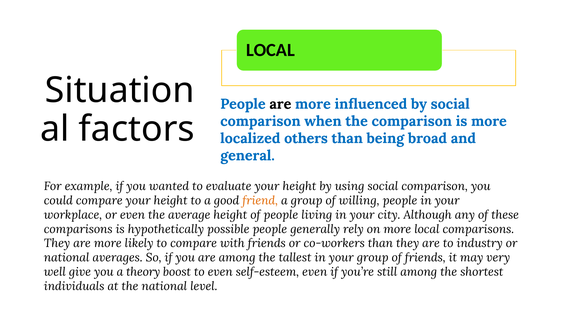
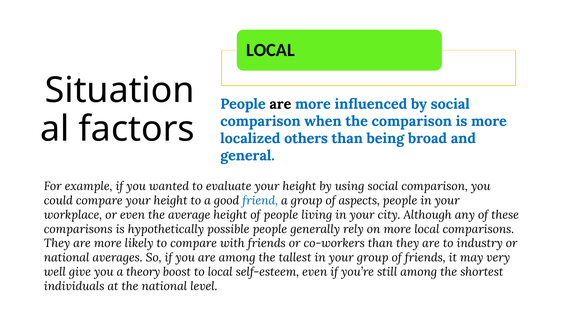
friend colour: orange -> blue
willing: willing -> aspects
to even: even -> local
